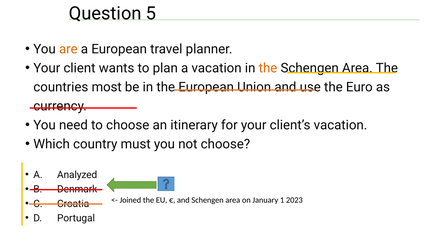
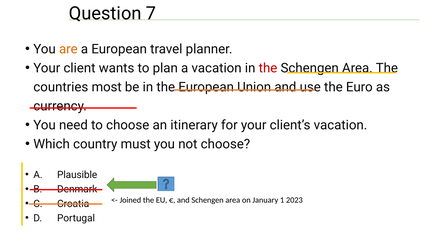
5: 5 -> 7
the at (268, 68) colour: orange -> red
Analyzed: Analyzed -> Plausible
